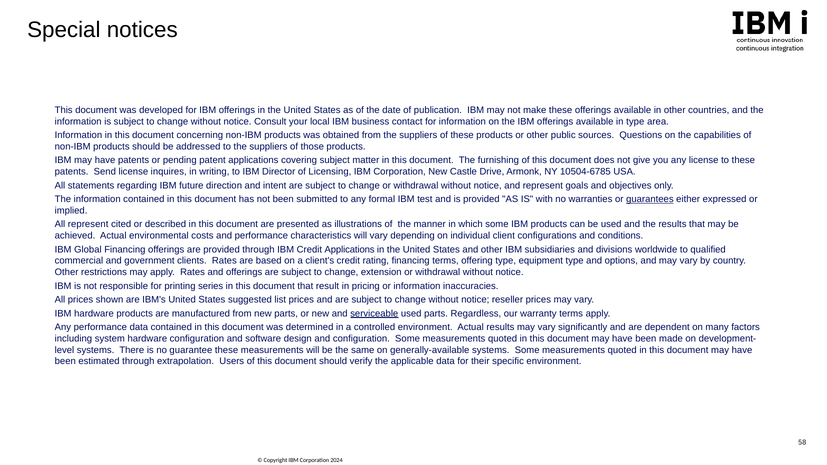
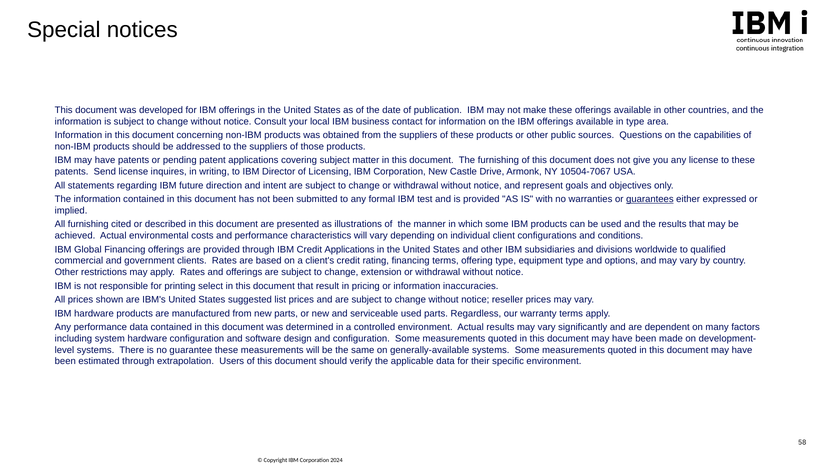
10504-6785: 10504-6785 -> 10504-7067
All represent: represent -> furnishing
series: series -> select
serviceable underline: present -> none
